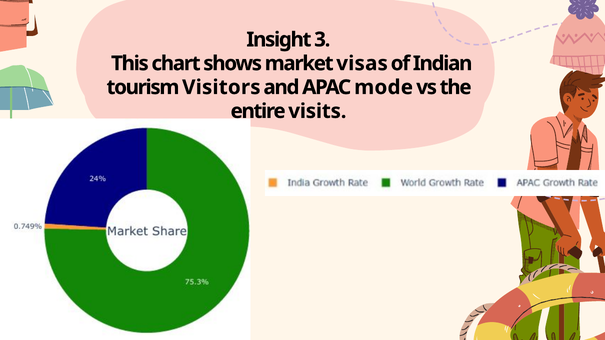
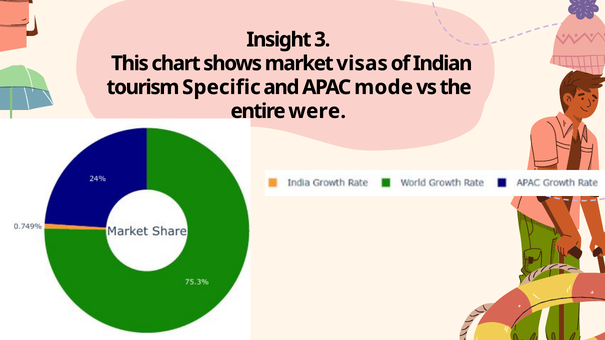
Visitors: Visitors -> Specific
visits: visits -> were
